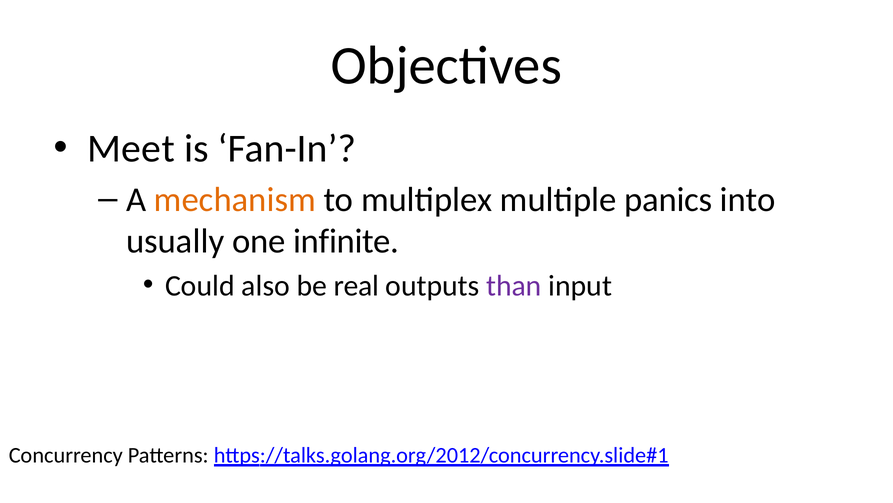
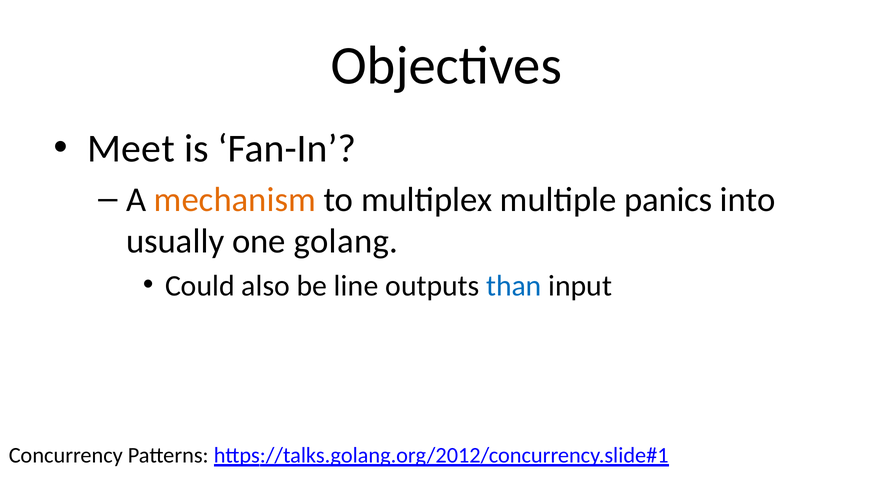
infinite: infinite -> golang
real: real -> line
than colour: purple -> blue
